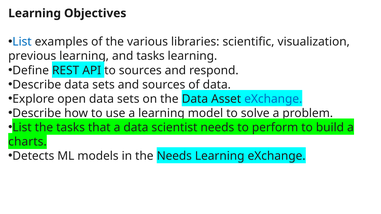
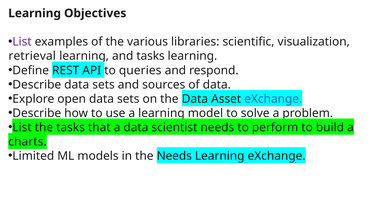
List at (22, 42) colour: blue -> purple
previous: previous -> retrieval
to sources: sources -> queries
Detects: Detects -> Limited
